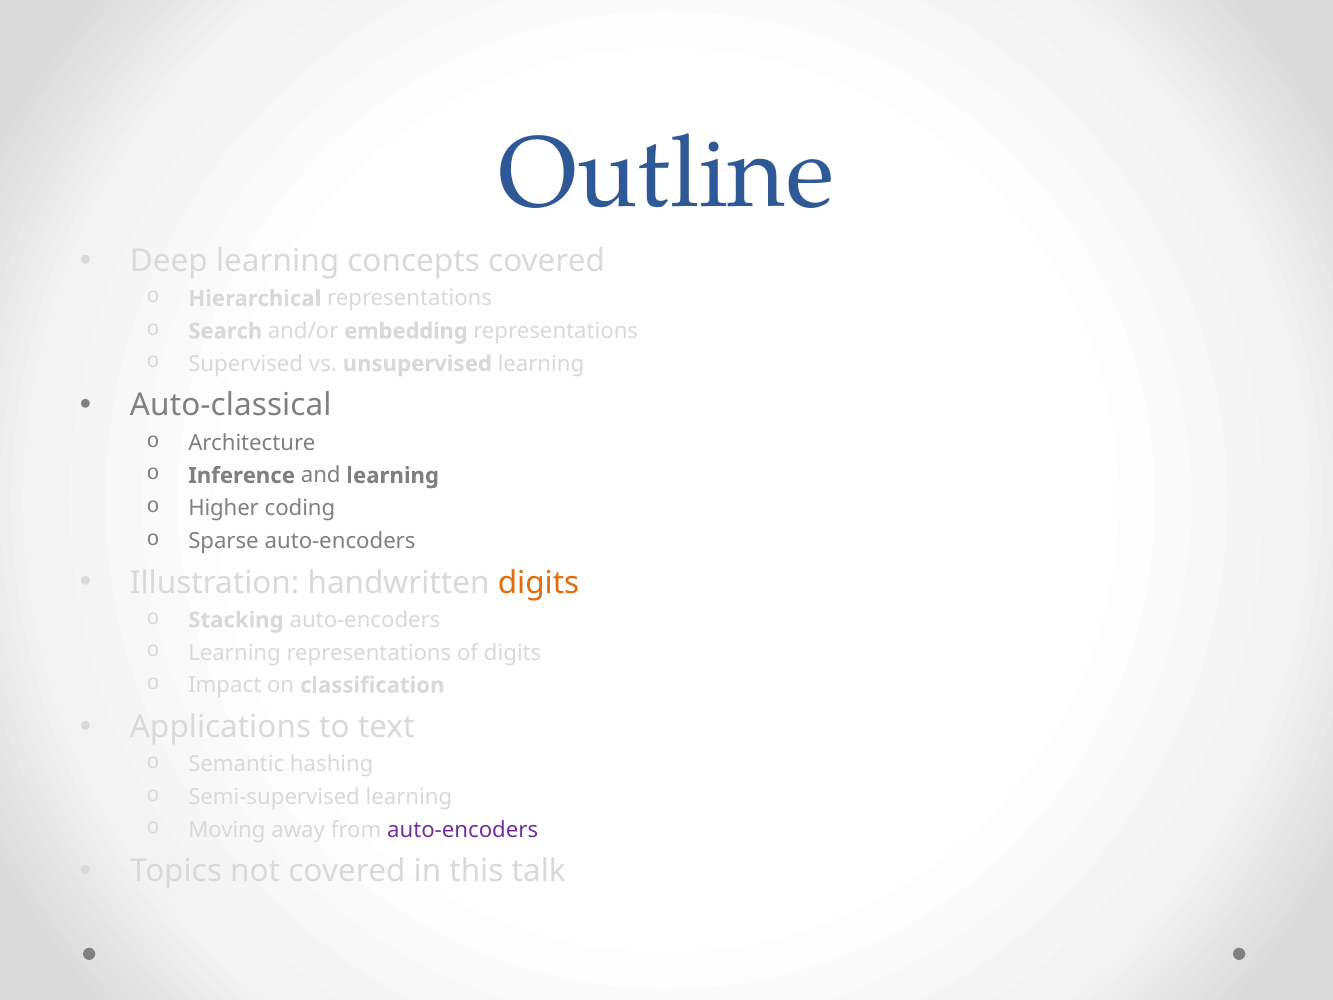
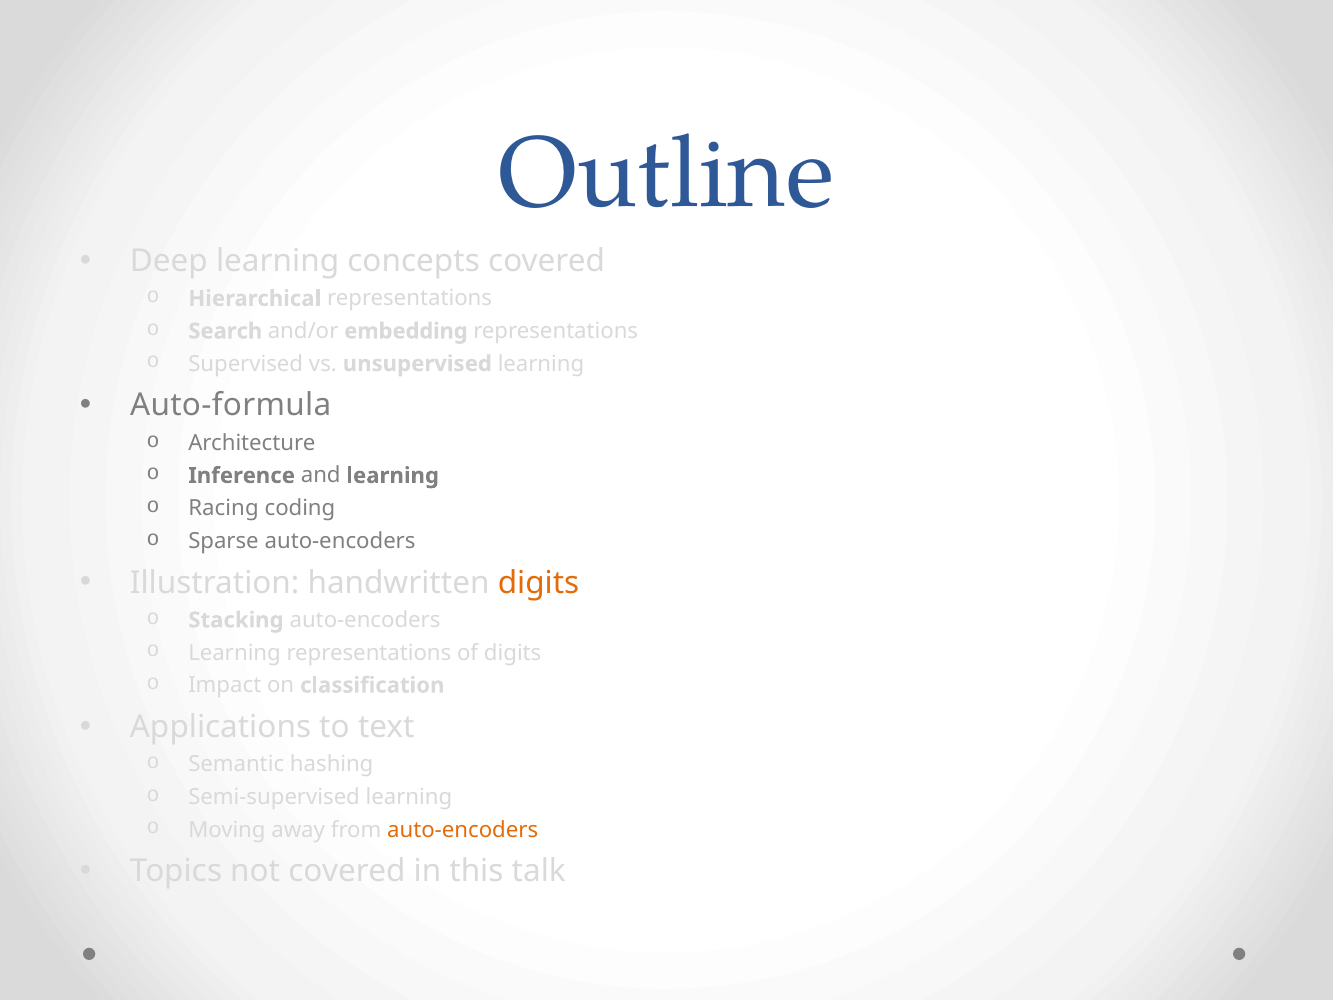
Auto-classical: Auto-classical -> Auto-formula
Higher: Higher -> Racing
auto-encoders at (463, 830) colour: purple -> orange
